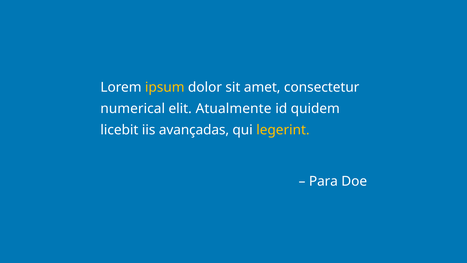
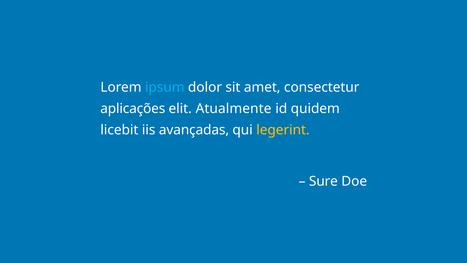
ipsum colour: yellow -> light blue
numerical: numerical -> aplicações
Para: Para -> Sure
